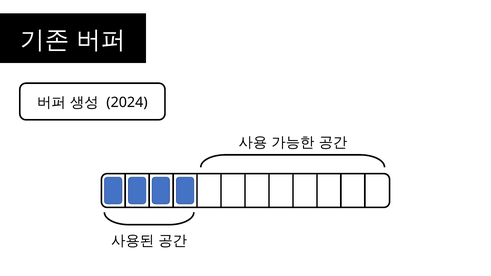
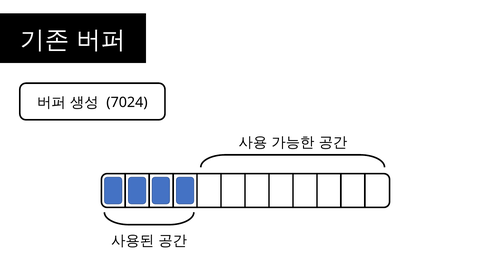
2024: 2024 -> 7024
